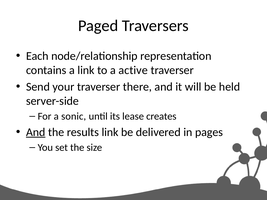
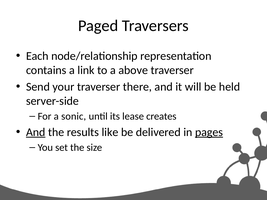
active: active -> above
results link: link -> like
pages underline: none -> present
